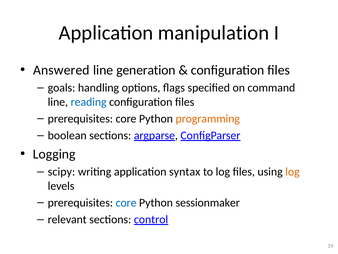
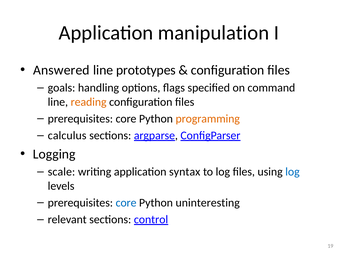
generation: generation -> prototypes
reading colour: blue -> orange
boolean: boolean -> calculus
scipy: scipy -> scale
log at (292, 171) colour: orange -> blue
sessionmaker: sessionmaker -> uninteresting
